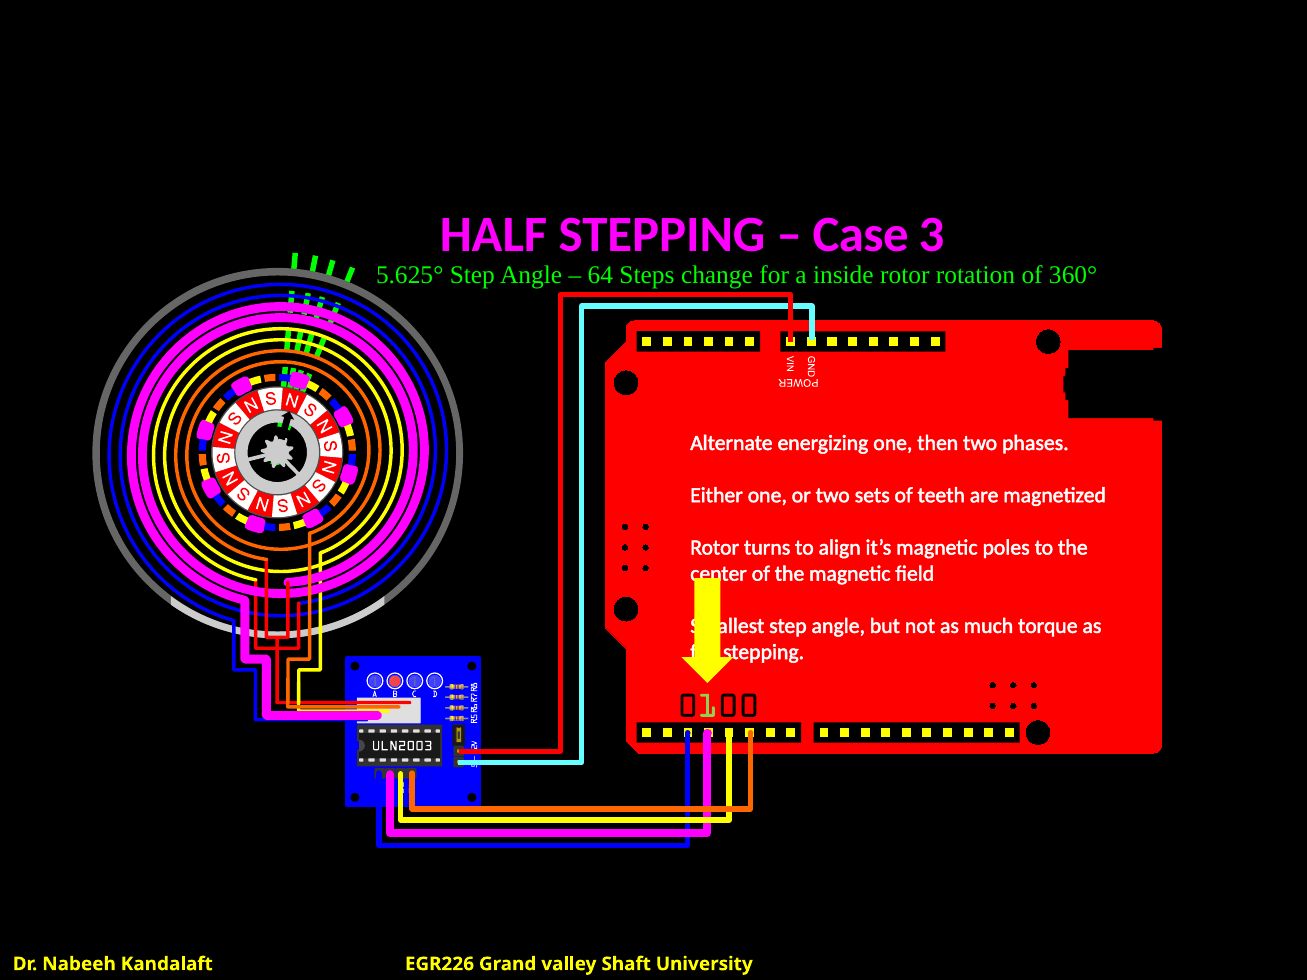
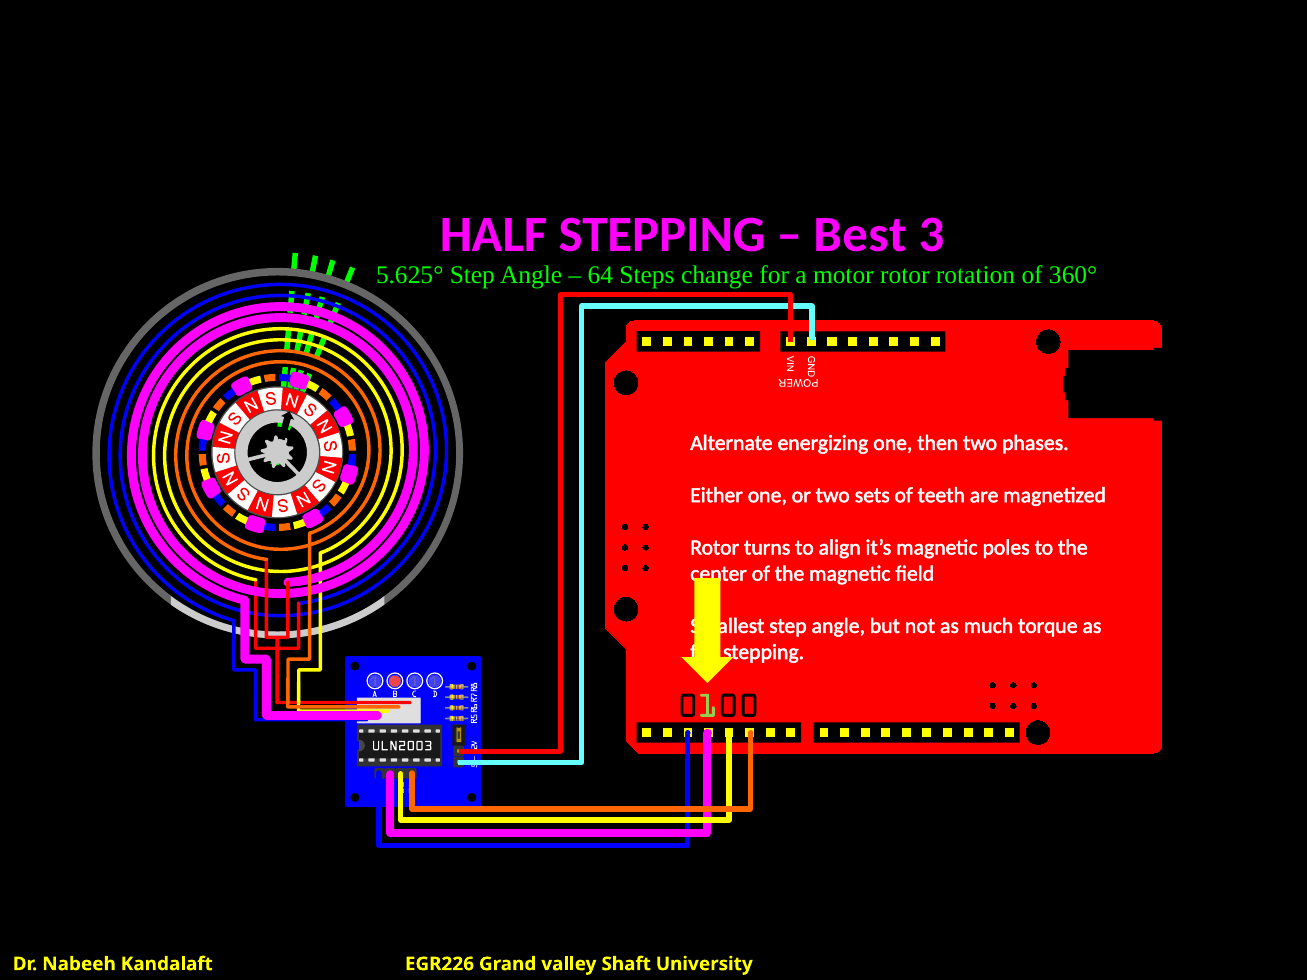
Case: Case -> Best
inside: inside -> motor
